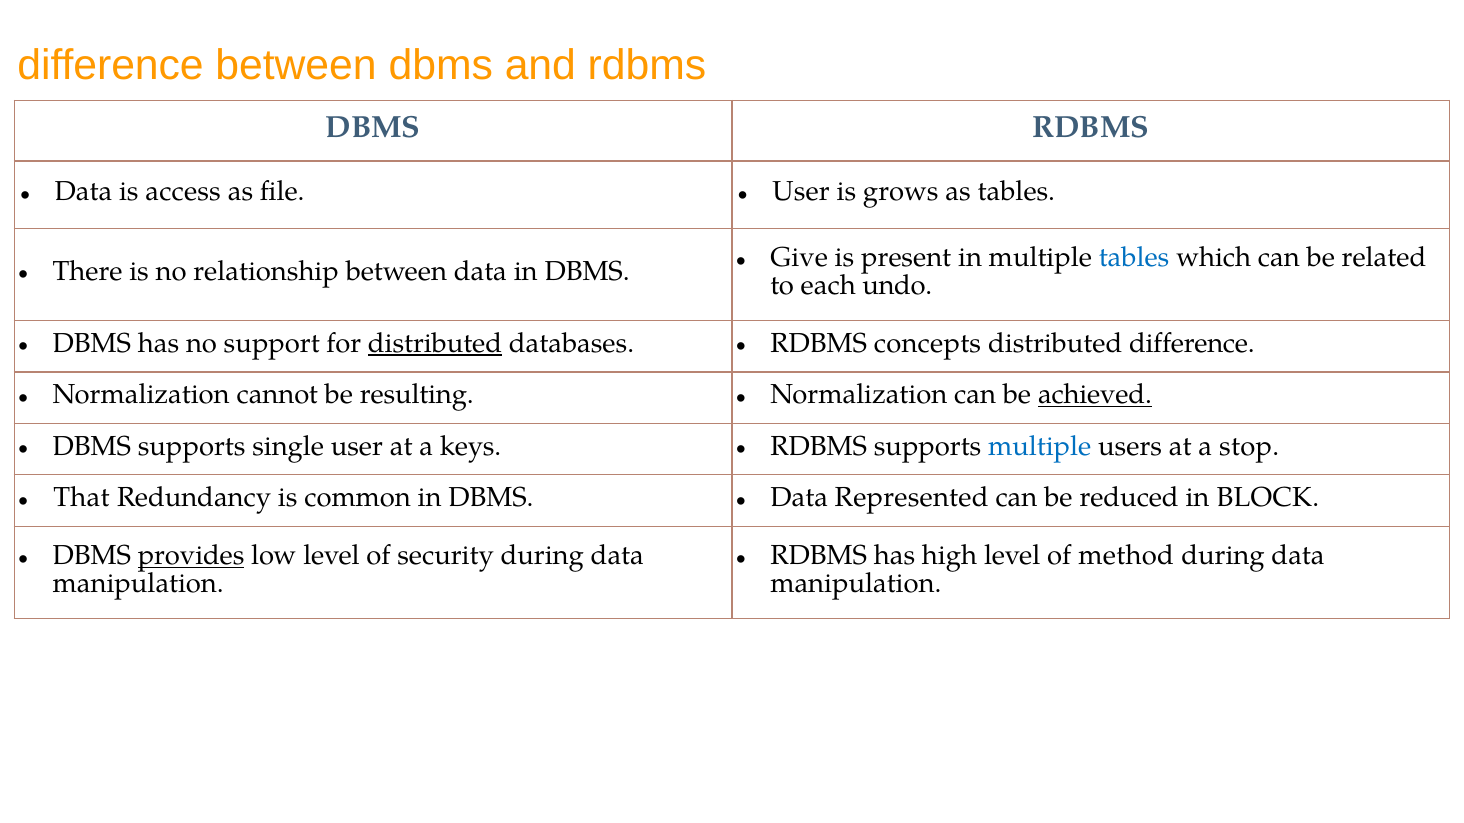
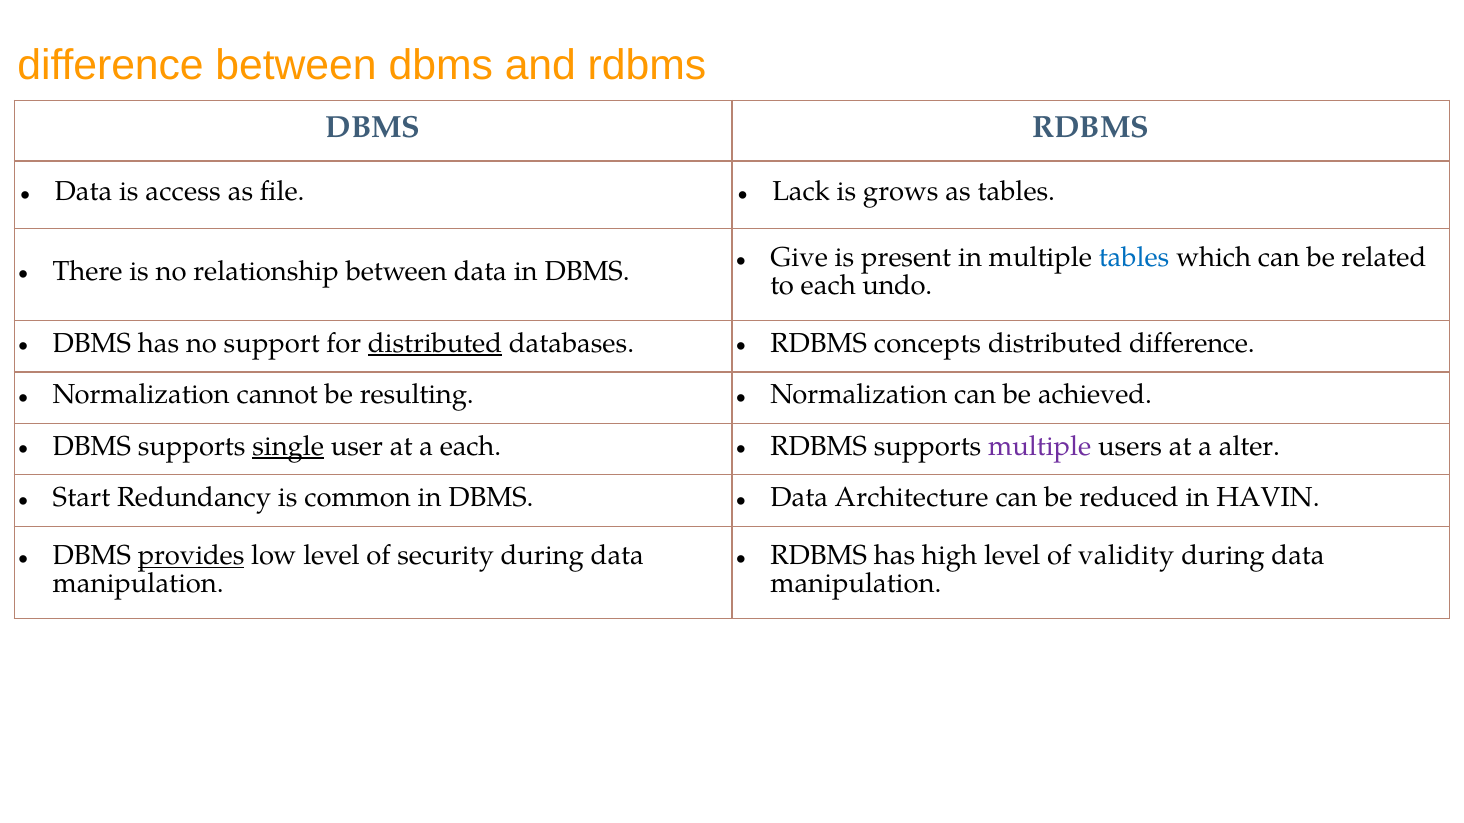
User at (801, 192): User -> Lack
achieved underline: present -> none
single underline: none -> present
a keys: keys -> each
multiple at (1040, 446) colour: blue -> purple
stop: stop -> alter
That: That -> Start
Represented: Represented -> Architecture
BLOCK: BLOCK -> HAVIN
method: method -> validity
